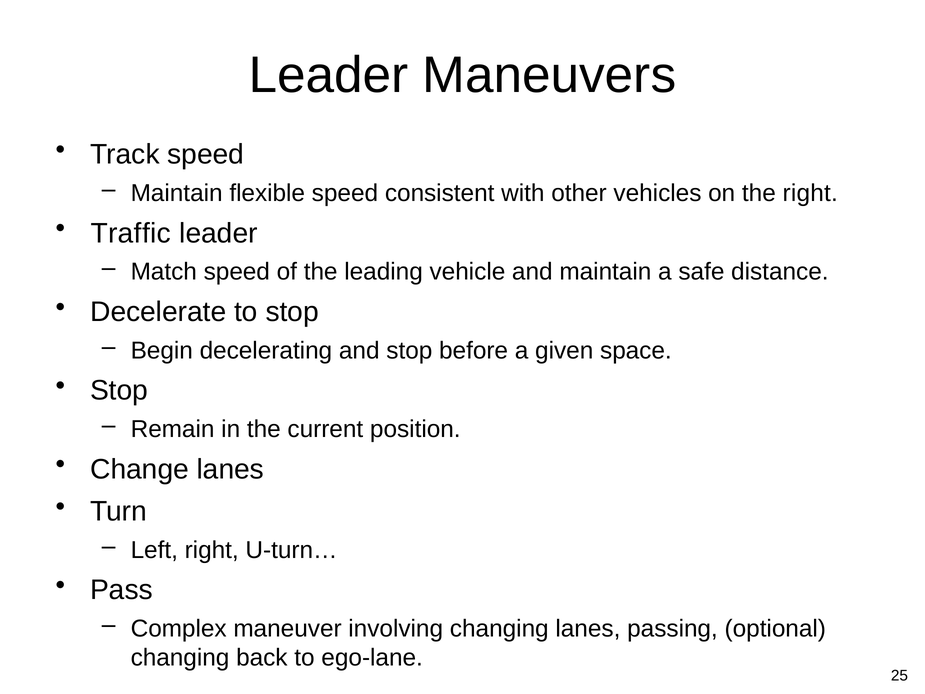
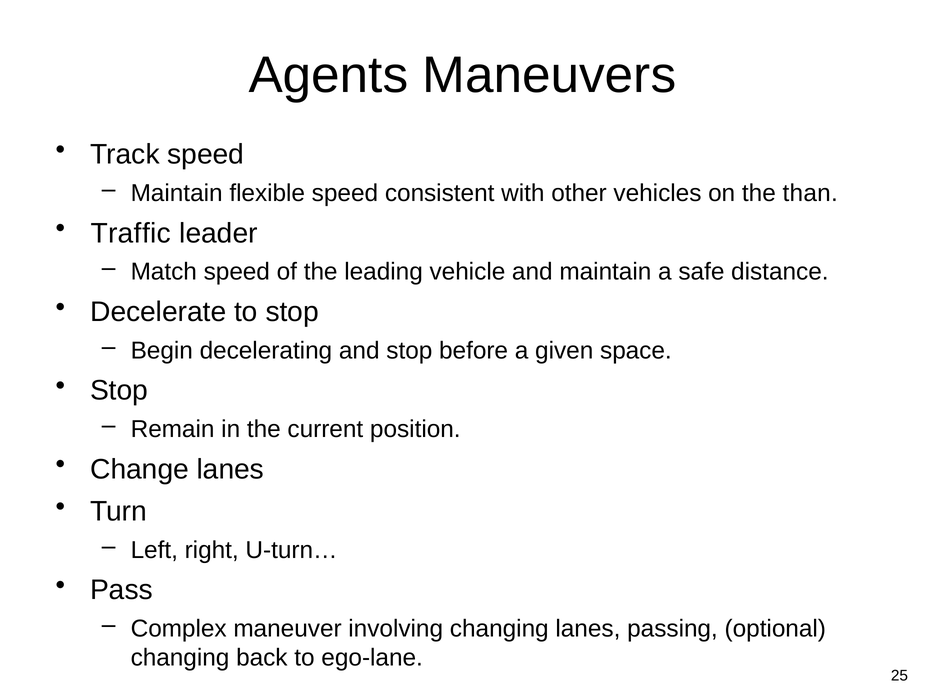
Leader at (328, 75): Leader -> Agents
the right: right -> than
